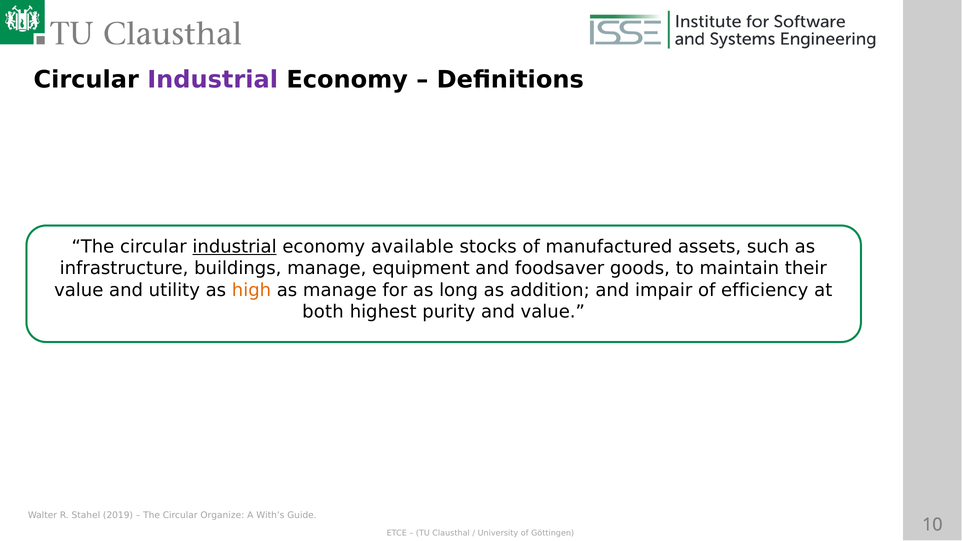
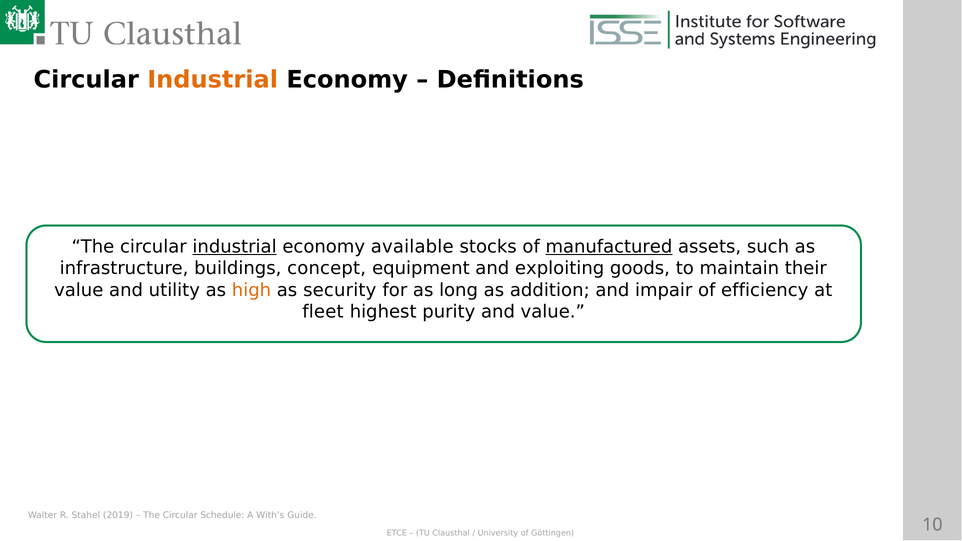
Industrial at (213, 80) colour: purple -> orange
manufactured underline: none -> present
buildings manage: manage -> concept
foodsaver: foodsaver -> exploiting
as manage: manage -> security
both: both -> fleet
Organize: Organize -> Schedule
